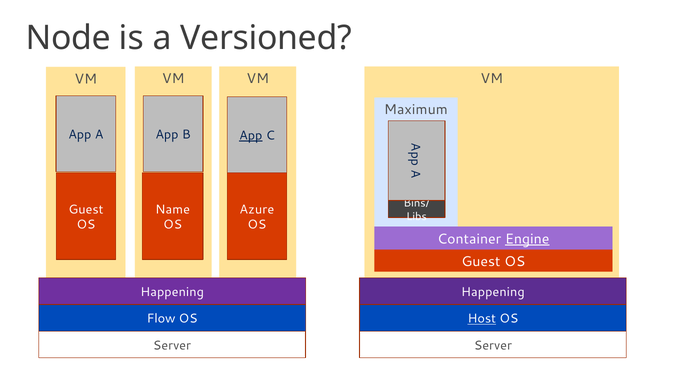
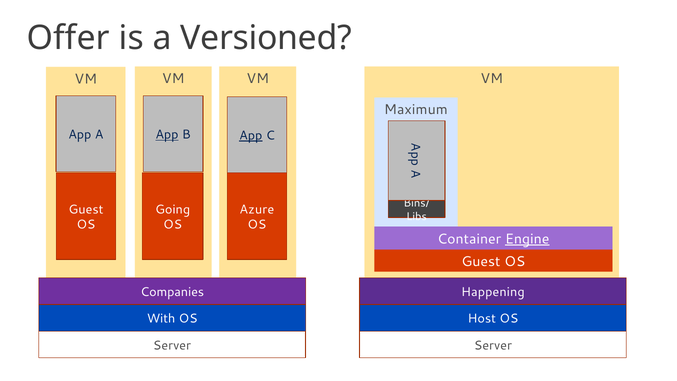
Node: Node -> Offer
App at (167, 135) underline: none -> present
Name: Name -> Going
Happening at (172, 292): Happening -> Companies
Flow: Flow -> With
Host underline: present -> none
